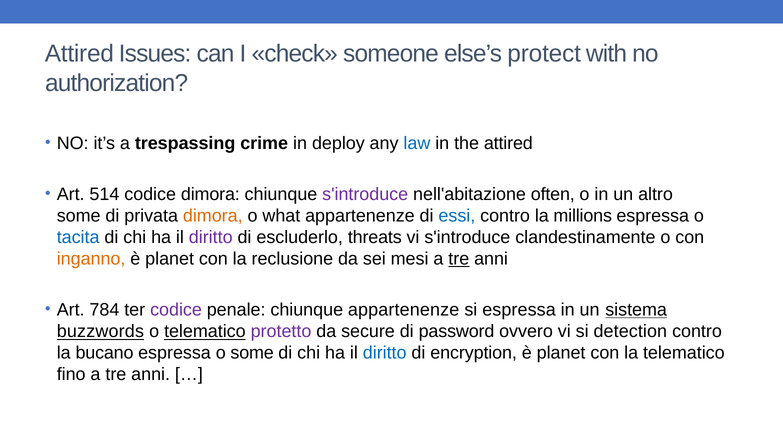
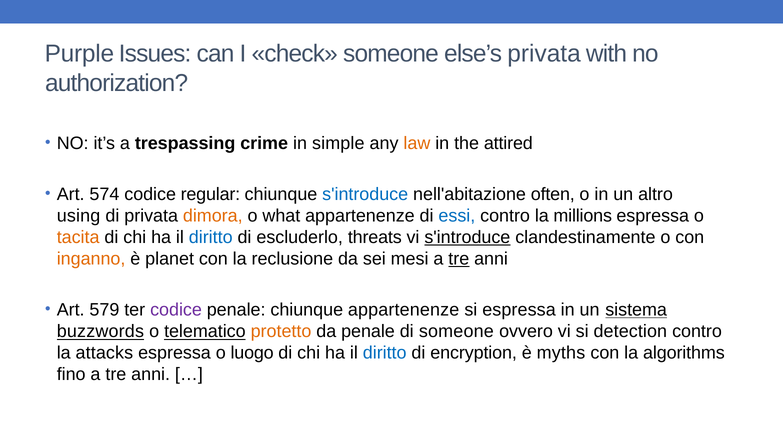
Attired at (79, 54): Attired -> Purple
else’s protect: protect -> privata
deploy: deploy -> simple
law colour: blue -> orange
514: 514 -> 574
codice dimora: dimora -> regular
s'introduce at (365, 194) colour: purple -> blue
some at (79, 216): some -> using
tacita colour: blue -> orange
diritto at (211, 237) colour: purple -> blue
s'introduce at (467, 237) underline: none -> present
784: 784 -> 579
protetto colour: purple -> orange
da secure: secure -> penale
di password: password -> someone
bucano: bucano -> attacks
o some: some -> luogo
planet at (561, 353): planet -> myths
la telematico: telematico -> algorithms
